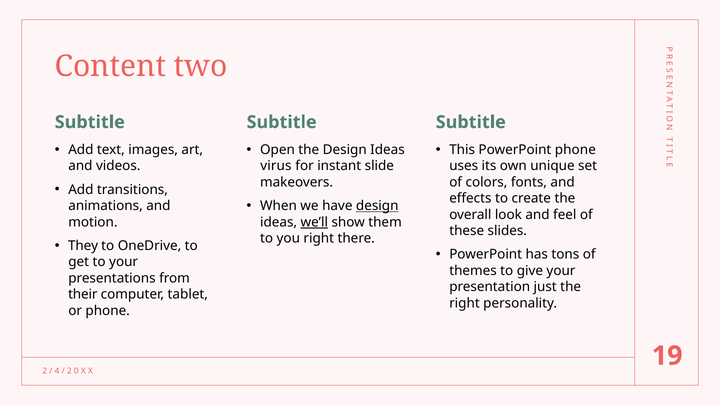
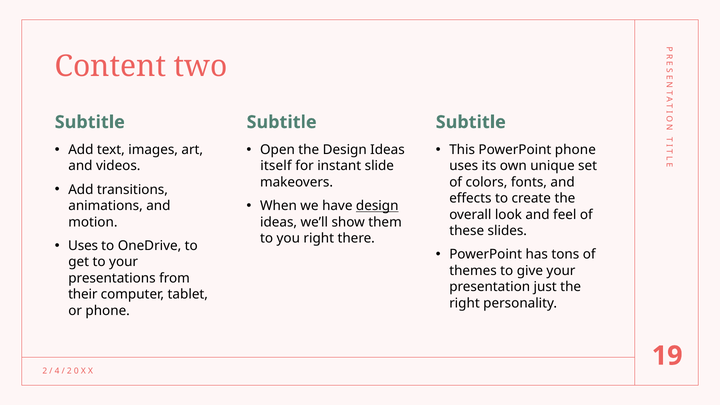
virus: virus -> itself
we’ll underline: present -> none
They at (83, 246): They -> Uses
